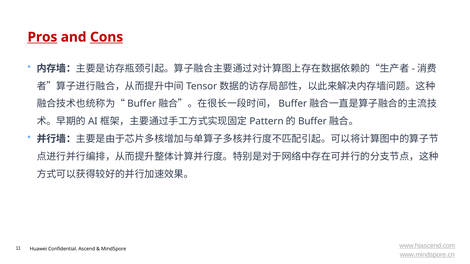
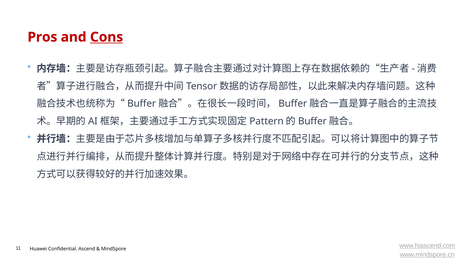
Pros underline: present -> none
